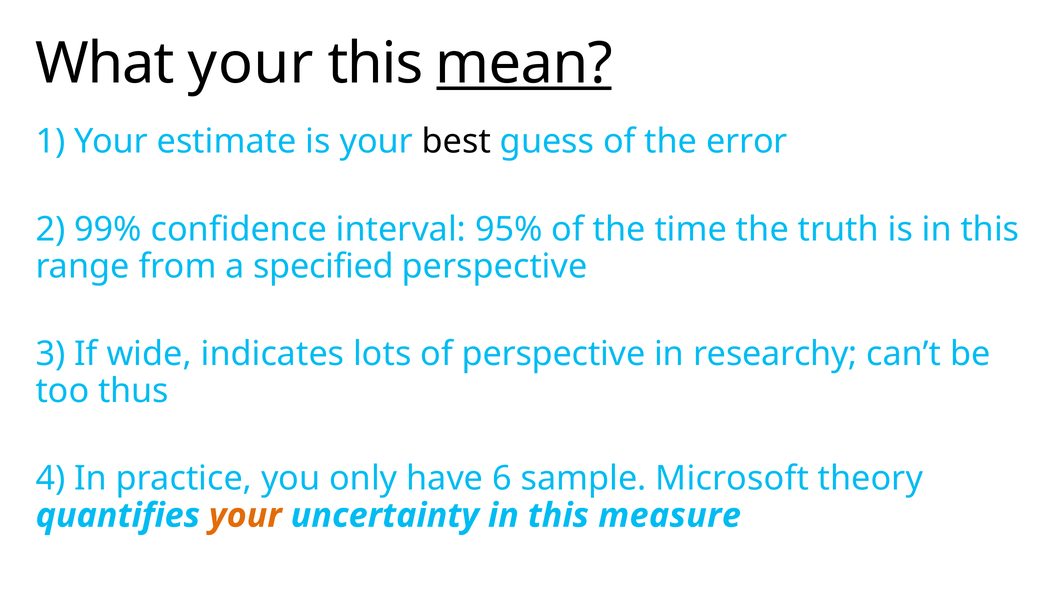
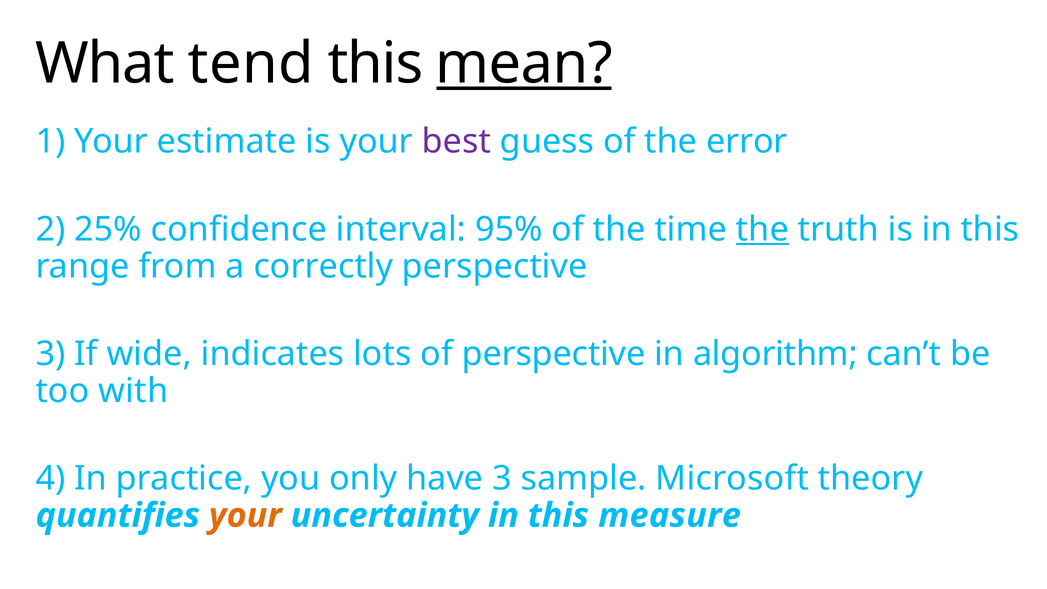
What your: your -> tend
best colour: black -> purple
99%: 99% -> 25%
the at (762, 229) underline: none -> present
specified: specified -> correctly
researchy: researchy -> algorithm
thus: thus -> with
have 6: 6 -> 3
